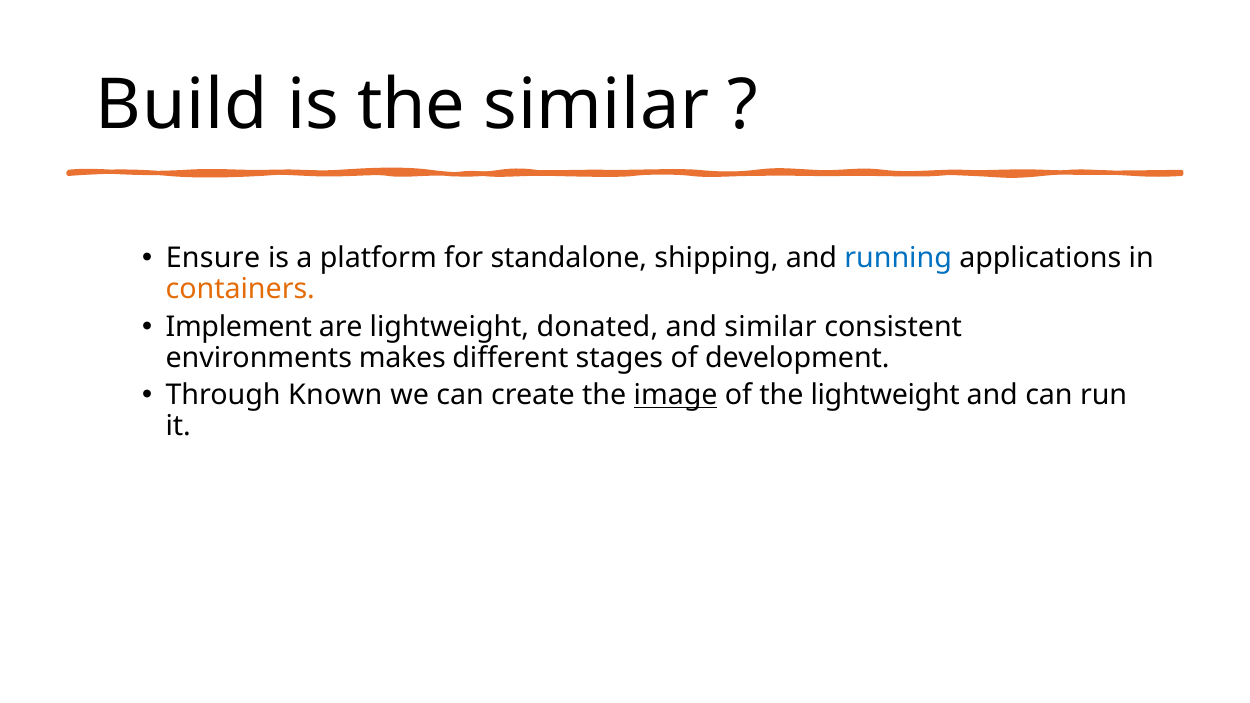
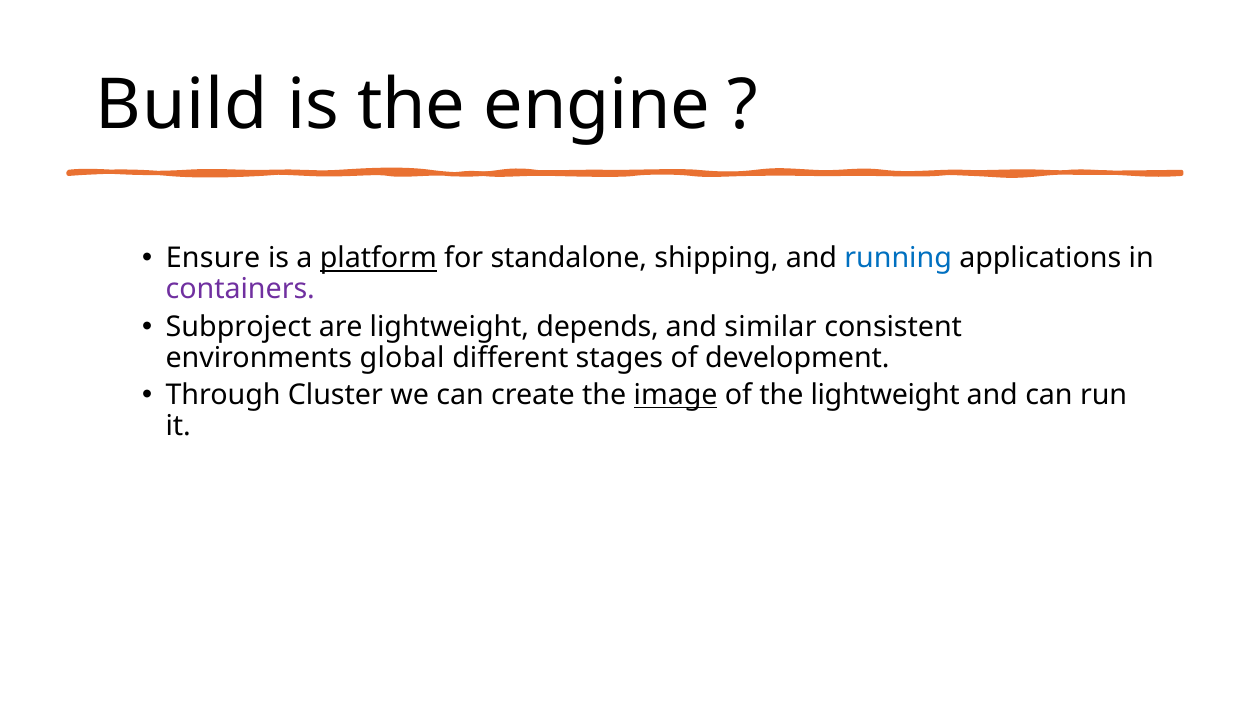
the similar: similar -> engine
platform underline: none -> present
containers colour: orange -> purple
Implement: Implement -> Subproject
donated: donated -> depends
makes: makes -> global
Known: Known -> Cluster
